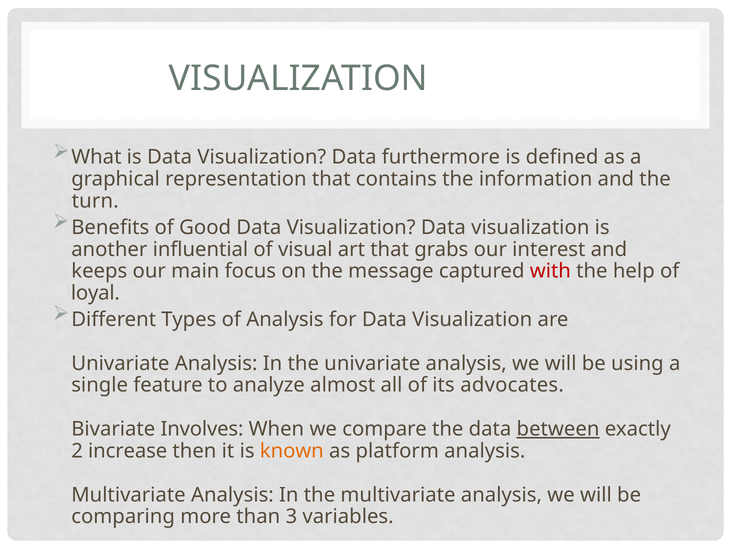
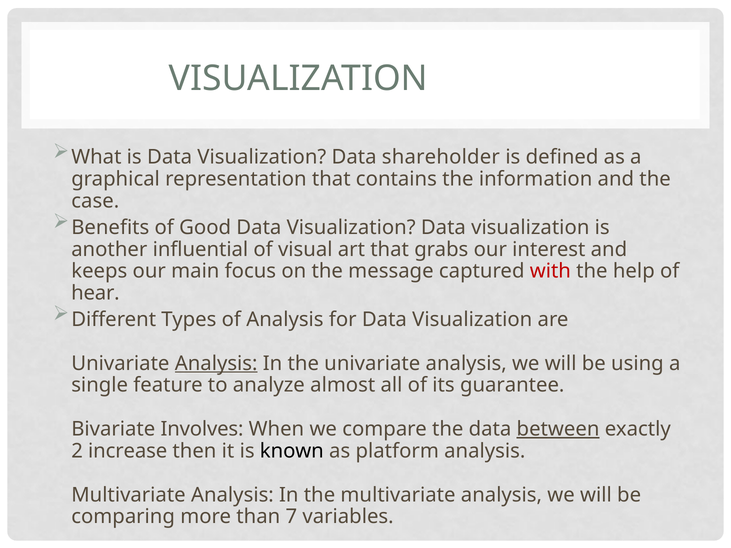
furthermore: furthermore -> shareholder
turn: turn -> case
loyal: loyal -> hear
Analysis at (216, 363) underline: none -> present
advocates: advocates -> guarantee
known colour: orange -> black
3: 3 -> 7
